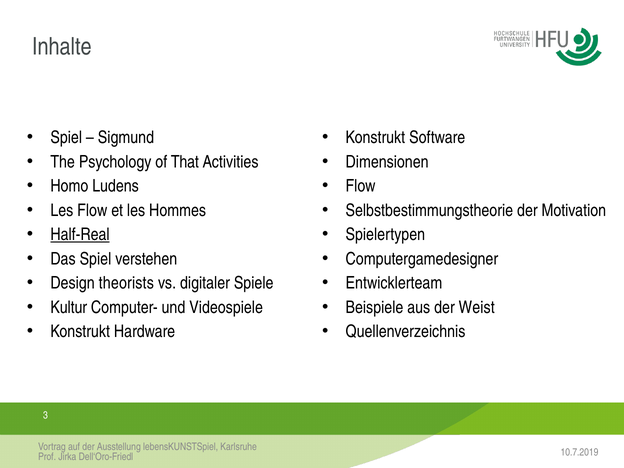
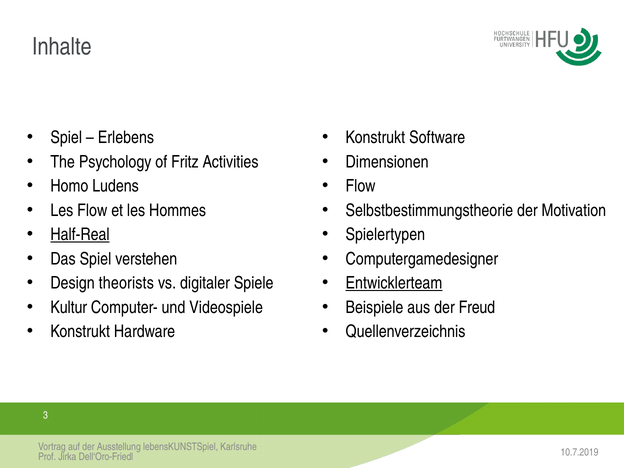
Sigmund: Sigmund -> Erlebens
That: That -> Fritz
Entwicklerteam underline: none -> present
Weist: Weist -> Freud
